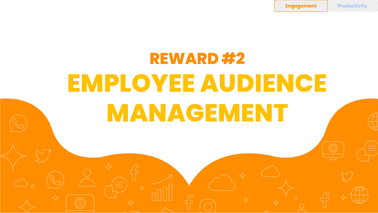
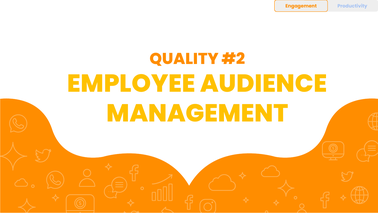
REWARD: REWARD -> QUALITY
